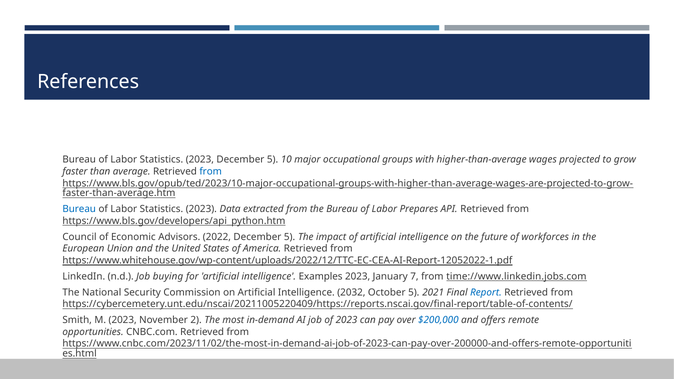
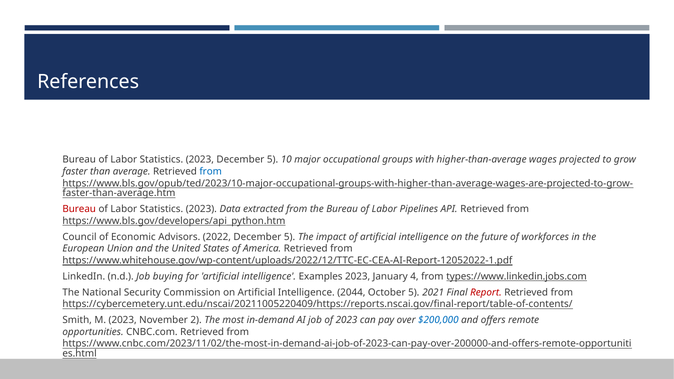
Bureau at (79, 209) colour: blue -> red
Prepares: Prepares -> Pipelines
7: 7 -> 4
time://www.linkedin.jobs.com: time://www.linkedin.jobs.com -> types://www.linkedin.jobs.com
2032: 2032 -> 2044
Report colour: blue -> red
